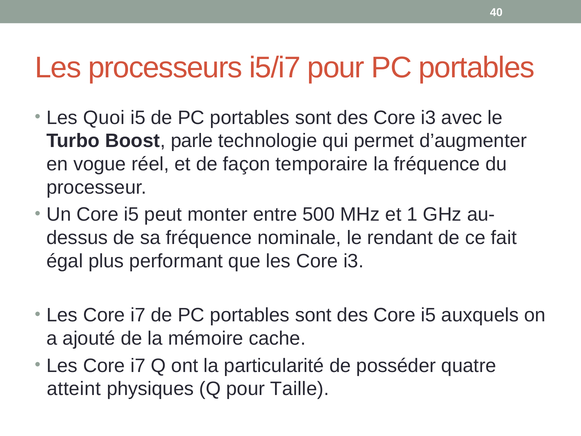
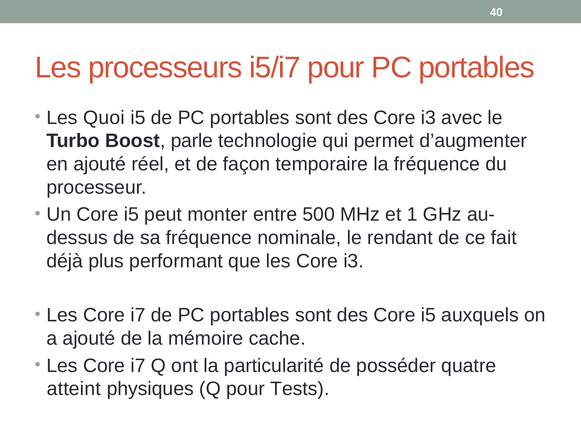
en vogue: vogue -> ajouté
égal: égal -> déjà
Taille: Taille -> Tests
